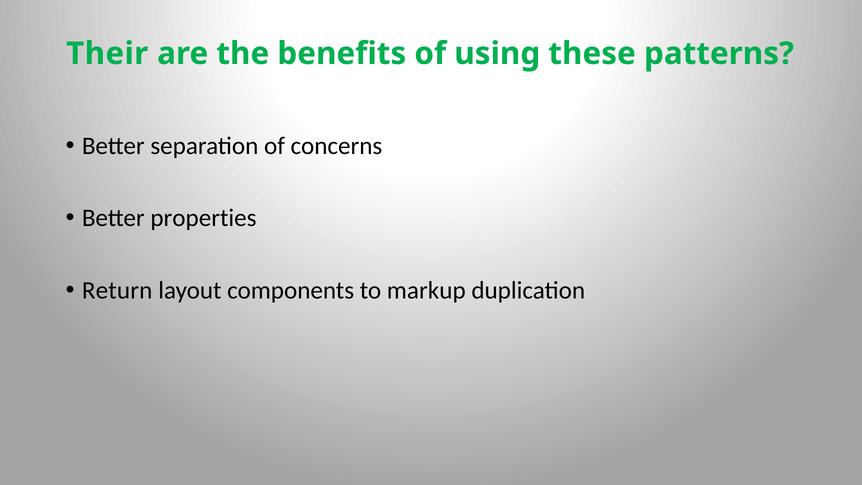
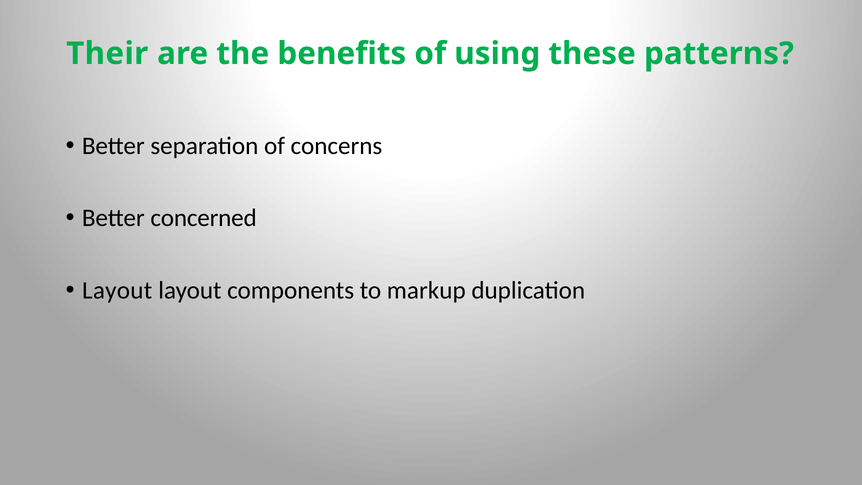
properties: properties -> concerned
Return at (117, 290): Return -> Layout
